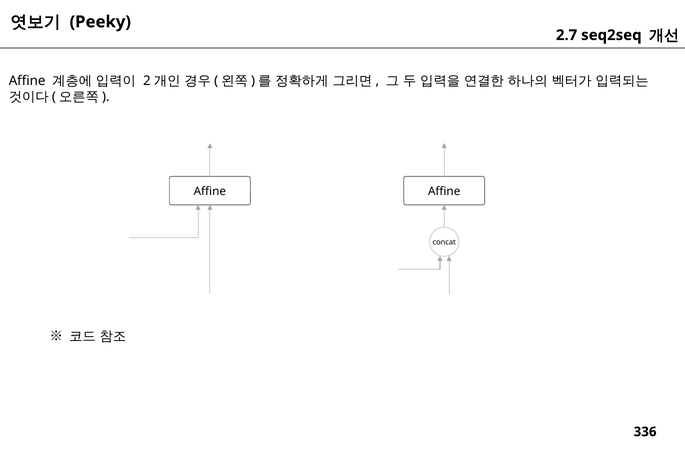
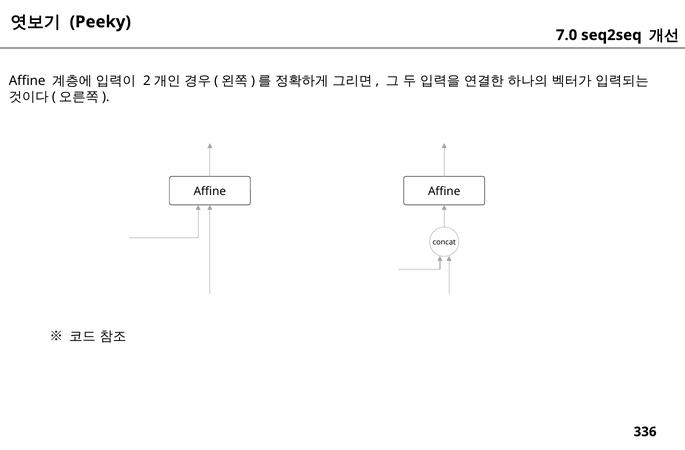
2.7: 2.7 -> 7.0
